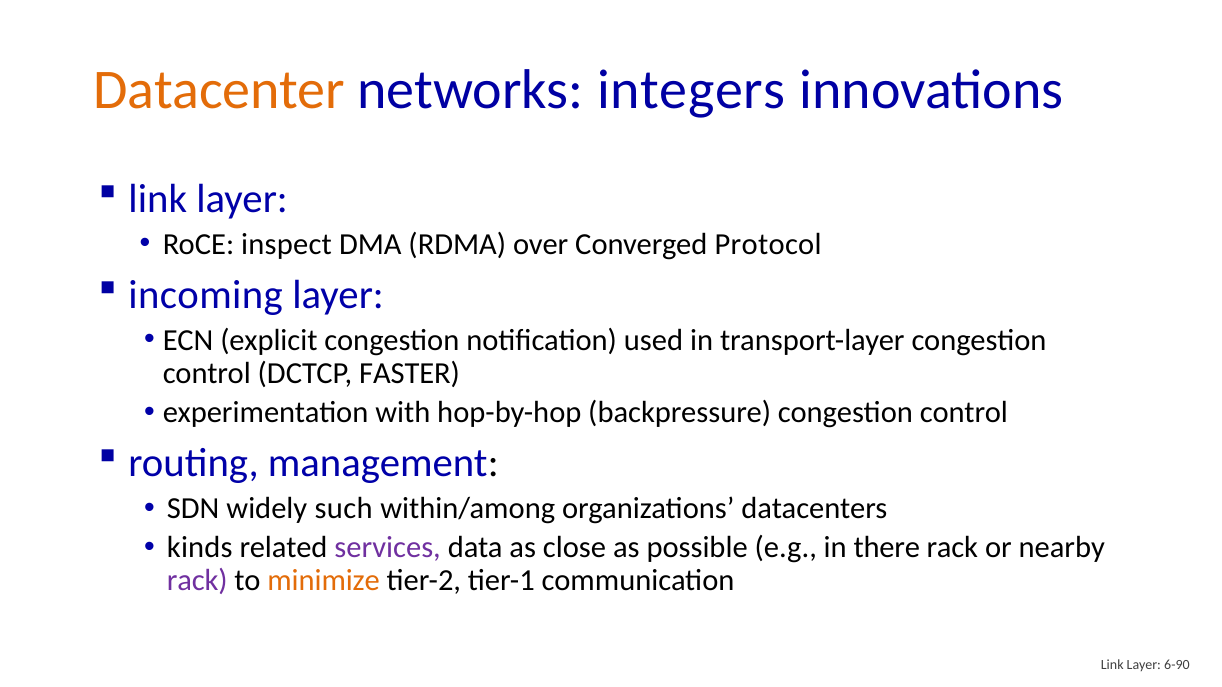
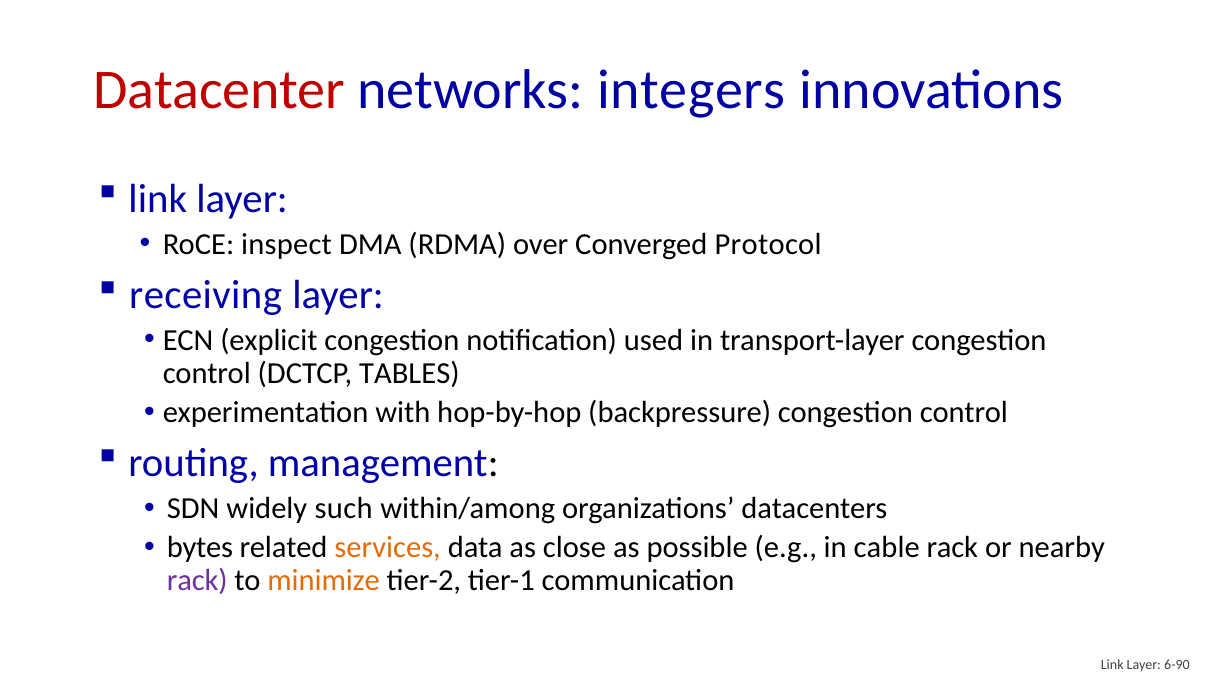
Datacenter colour: orange -> red
incoming: incoming -> receiving
FASTER: FASTER -> TABLES
kinds: kinds -> bytes
services colour: purple -> orange
there: there -> cable
